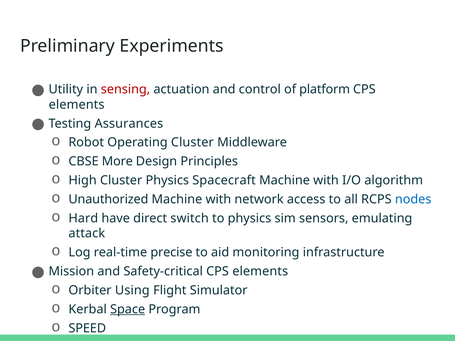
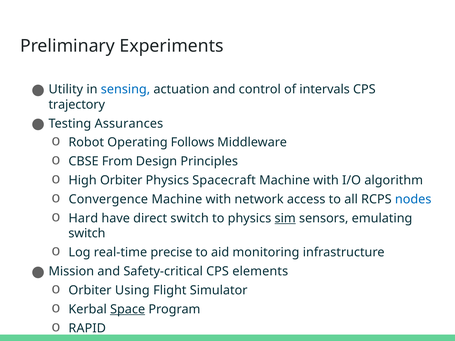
sensing colour: red -> blue
platform: platform -> intervals
elements at (77, 105): elements -> trajectory
Operating Cluster: Cluster -> Follows
More: More -> From
High Cluster: Cluster -> Orbiter
Unauthorized: Unauthorized -> Convergence
sim underline: none -> present
attack at (87, 234): attack -> switch
SPEED: SPEED -> RAPID
